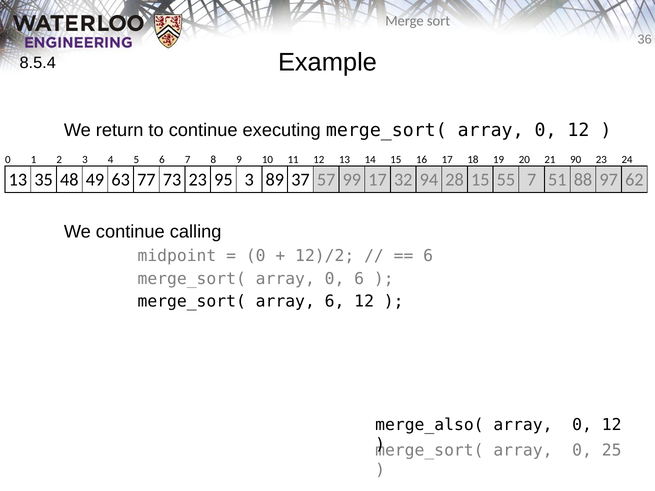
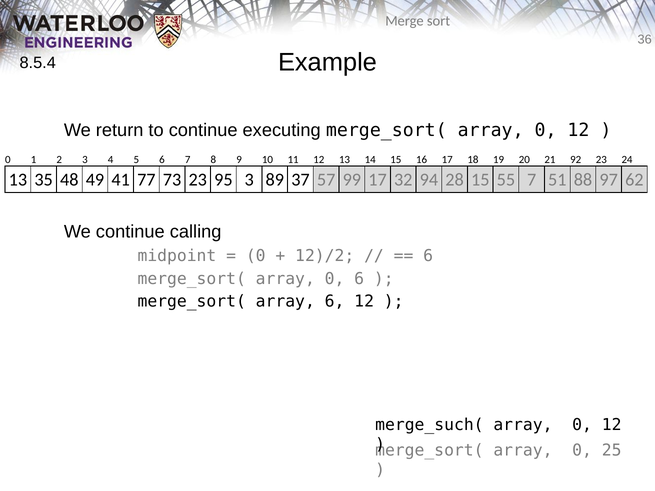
90: 90 -> 92
63: 63 -> 41
merge_also(: merge_also( -> merge_such(
